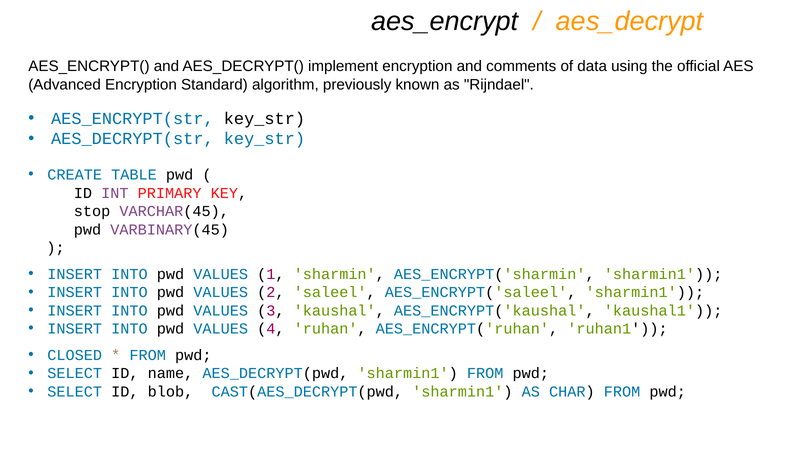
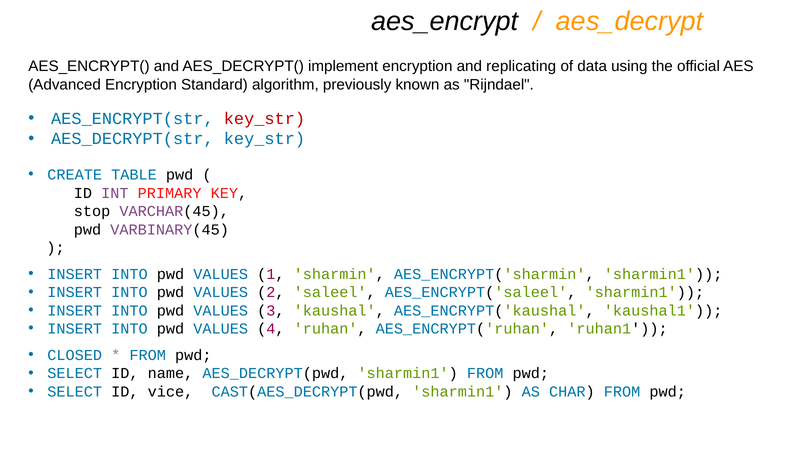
comments: comments -> replicating
key_str at (264, 119) colour: black -> red
blob: blob -> vice
